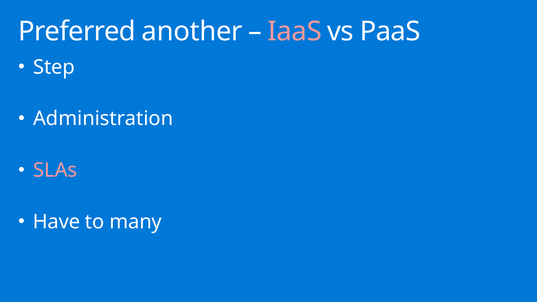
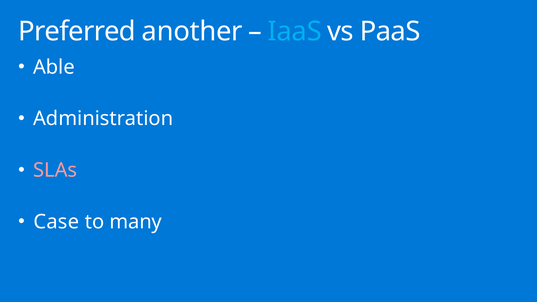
IaaS colour: pink -> light blue
Step: Step -> Able
Have: Have -> Case
